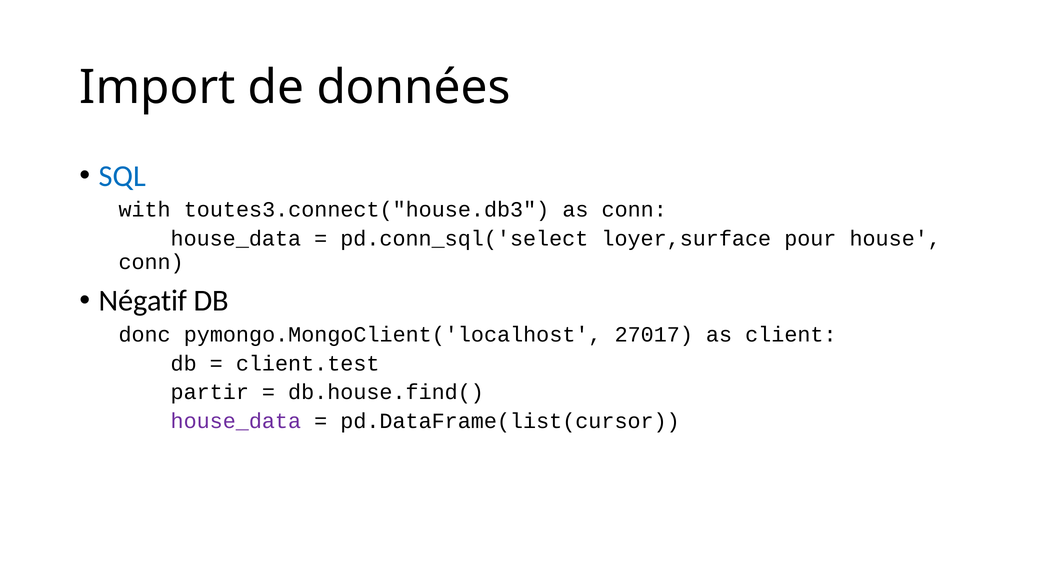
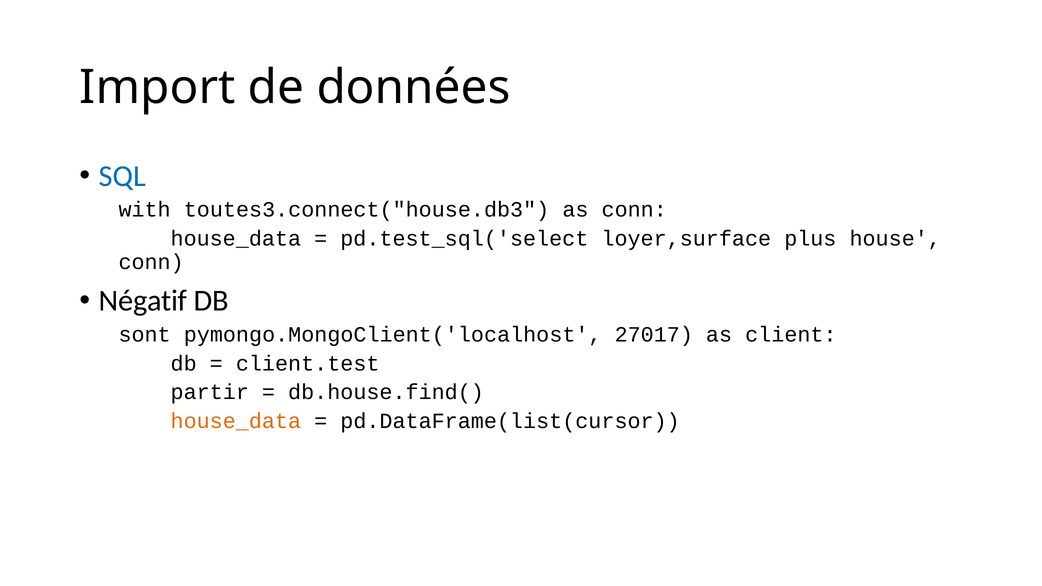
pd.conn_sql('select: pd.conn_sql('select -> pd.test_sql('select
pour: pour -> plus
donc: donc -> sont
house_data at (236, 421) colour: purple -> orange
